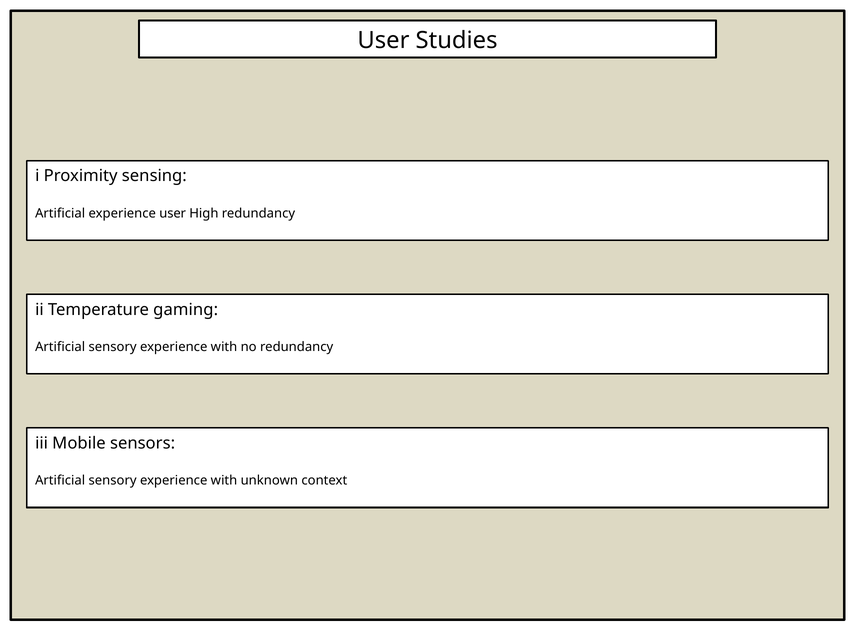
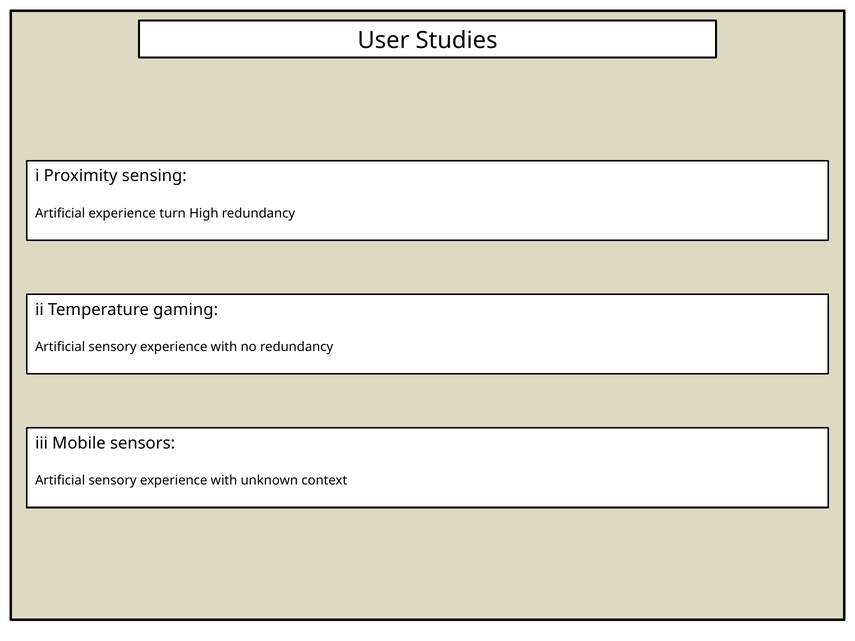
experience user: user -> turn
